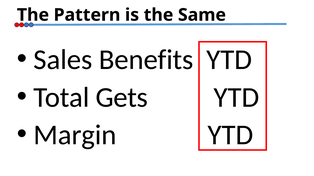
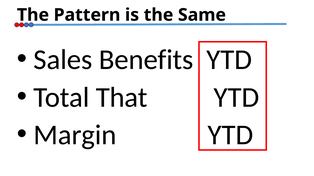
Gets: Gets -> That
